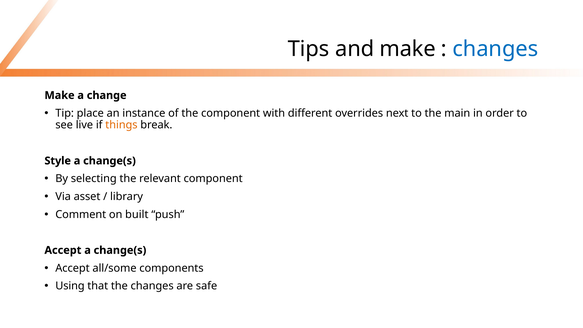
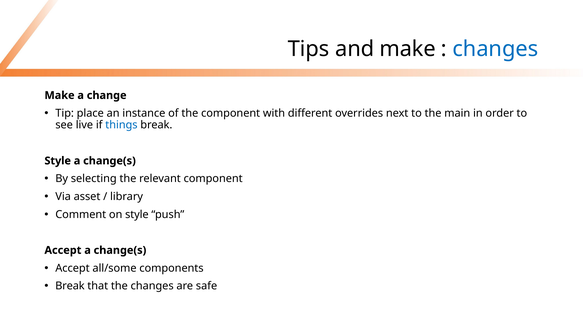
things colour: orange -> blue
on built: built -> style
Using at (70, 286): Using -> Break
